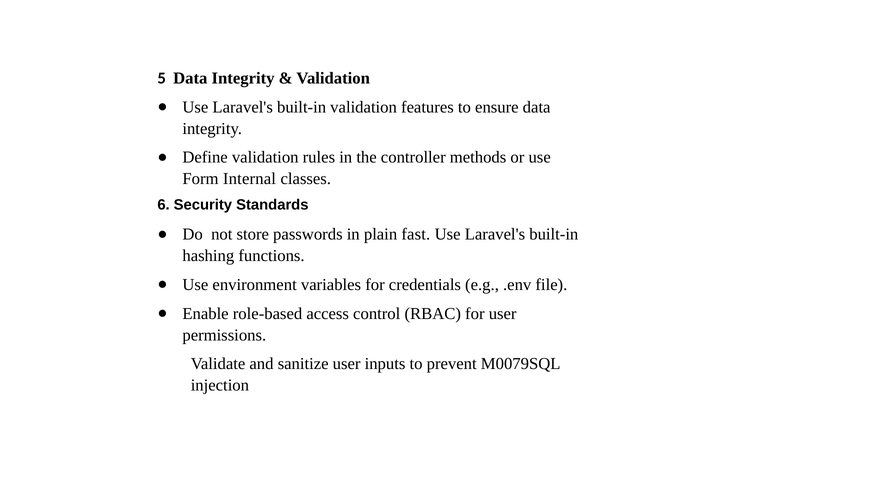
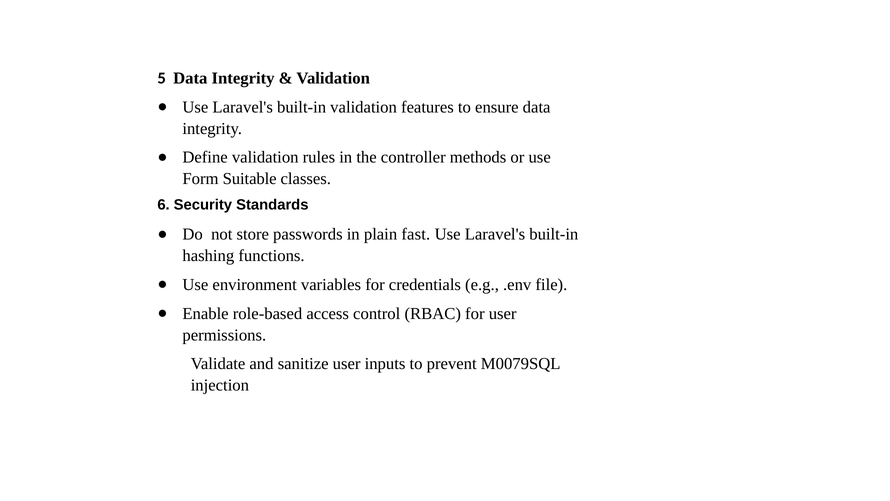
Internal: Internal -> Suitable
